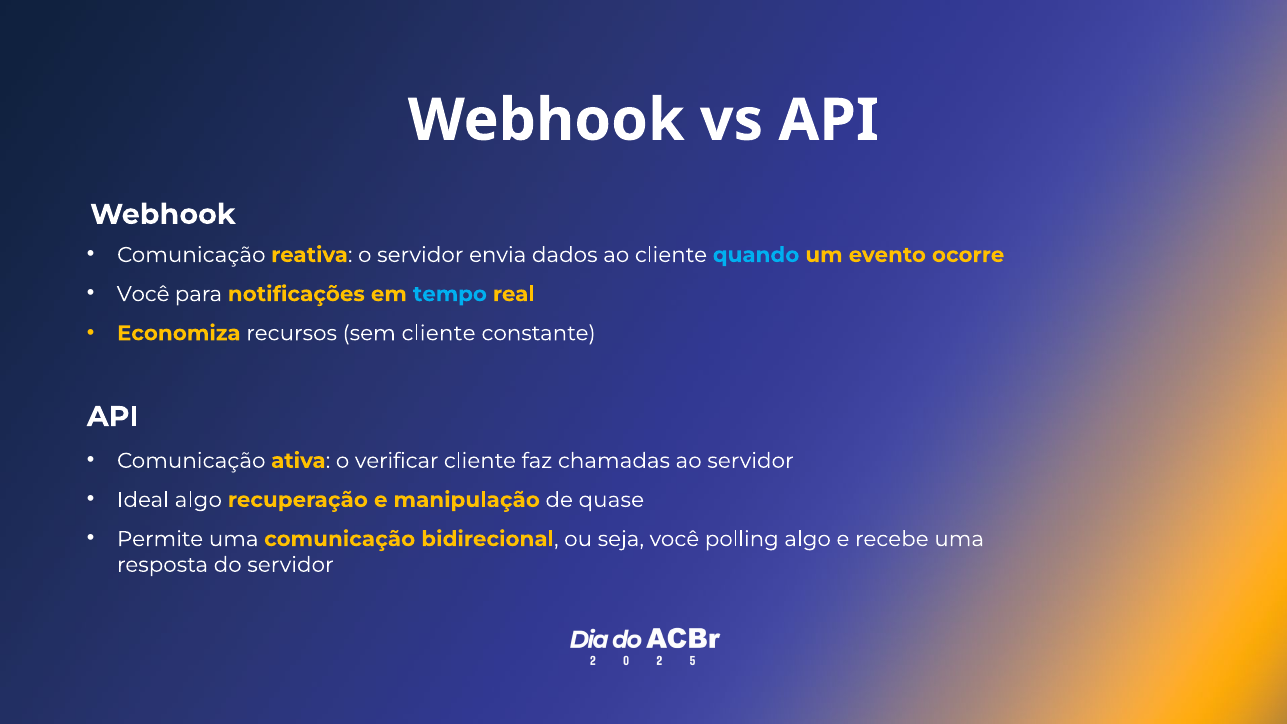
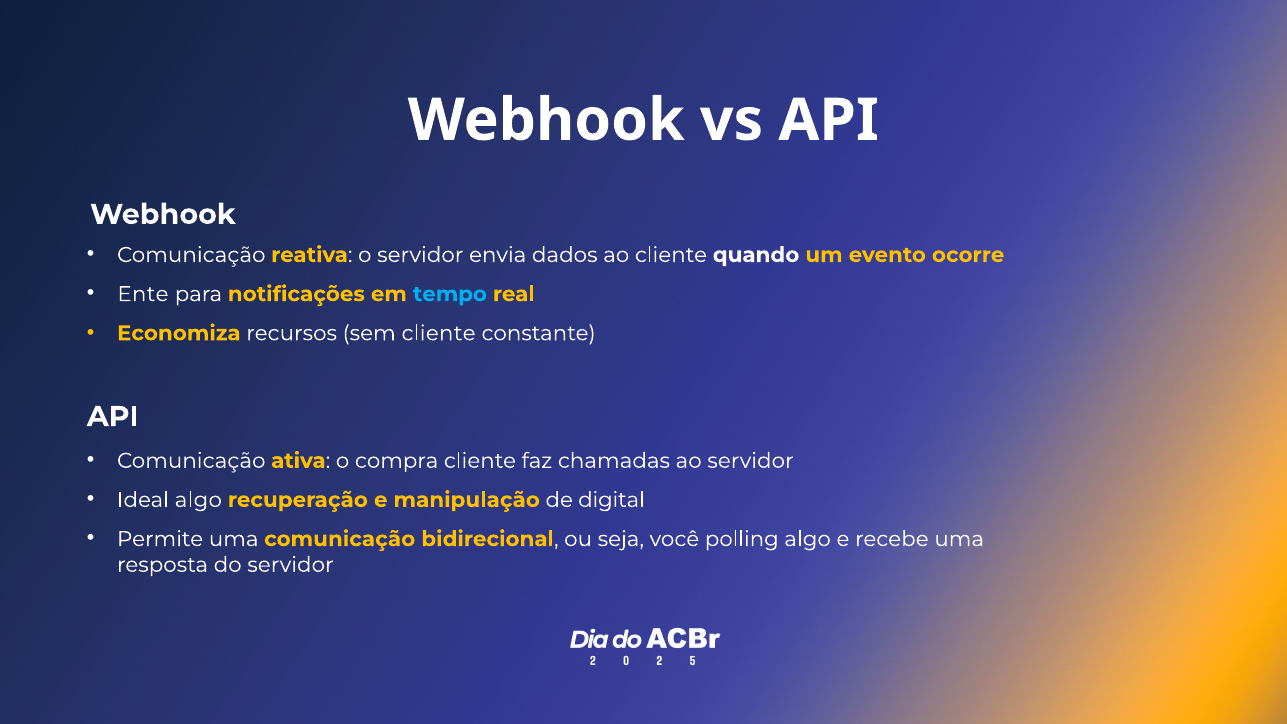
quando colour: light blue -> white
Você at (143, 294): Você -> Ente
verificar: verificar -> compra
quase: quase -> digital
